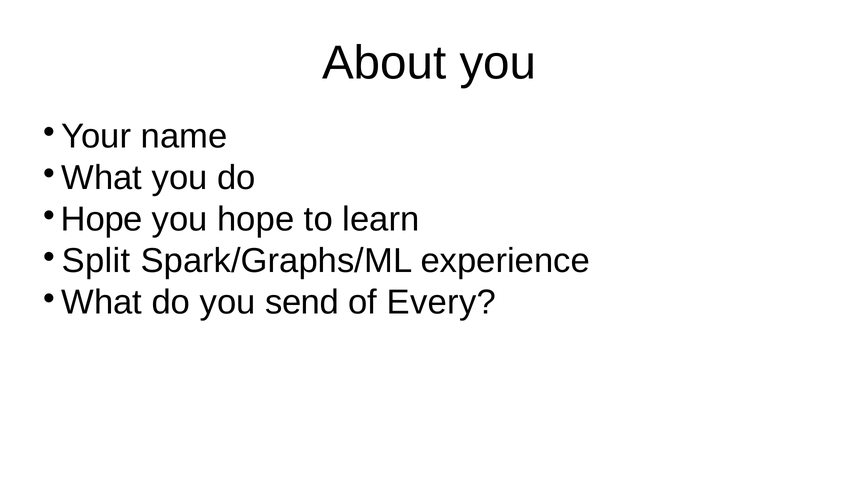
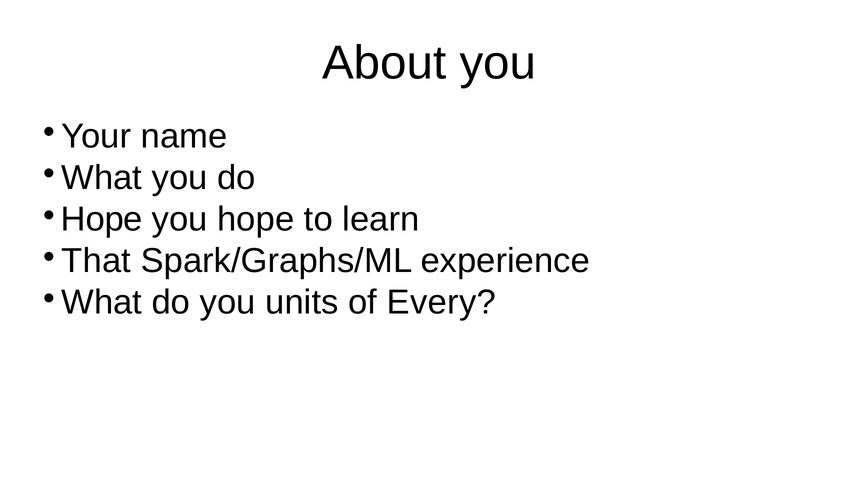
Split: Split -> That
send: send -> units
